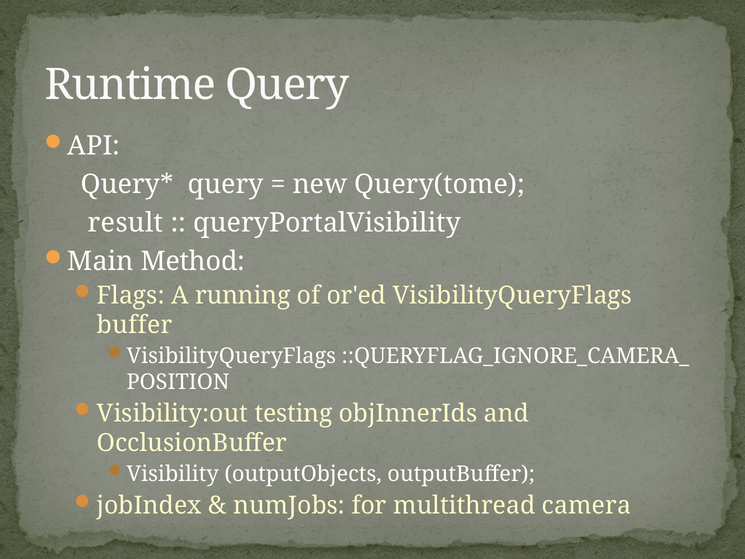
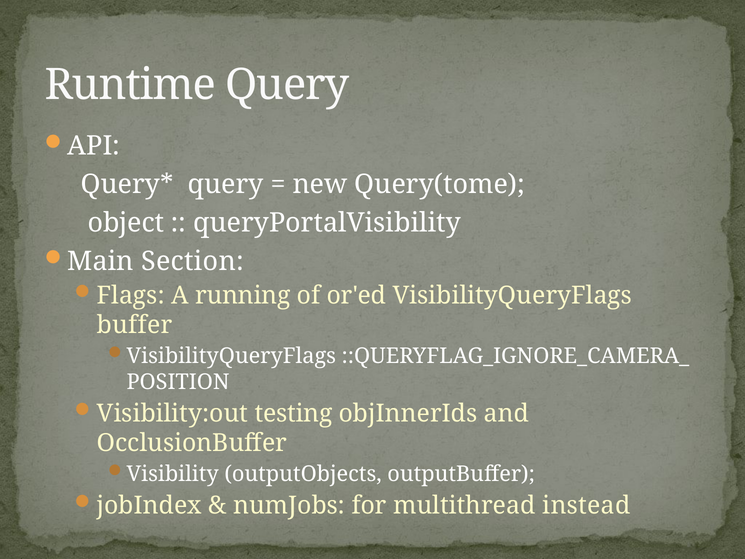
result: result -> object
Method: Method -> Section
camera: camera -> instead
